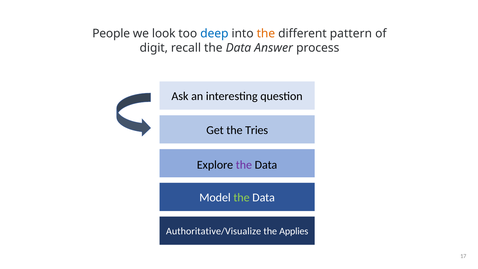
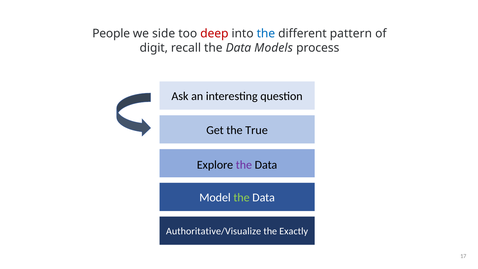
look: look -> side
deep colour: blue -> red
the at (266, 33) colour: orange -> blue
Answer: Answer -> Models
Tries: Tries -> True
Applies: Applies -> Exactly
